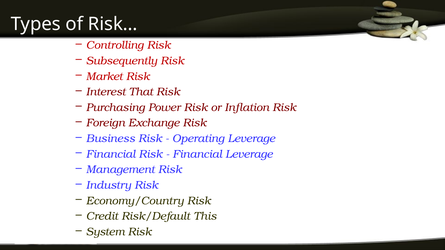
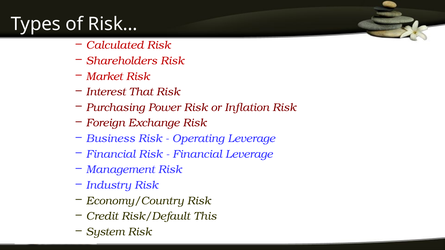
Controlling: Controlling -> Calculated
Subsequently: Subsequently -> Shareholders
